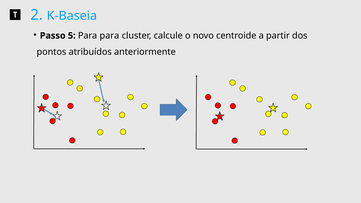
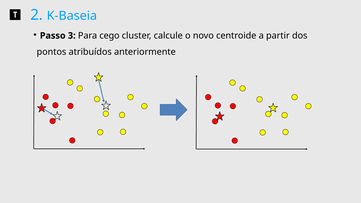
5: 5 -> 3
Para para: para -> cego
